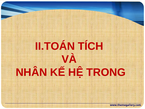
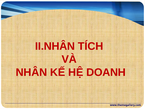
II.TOÁN: II.TOÁN -> II.NHÂN
TRONG: TRONG -> DOANH
